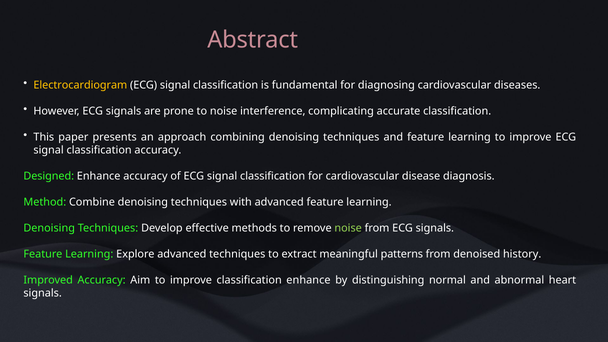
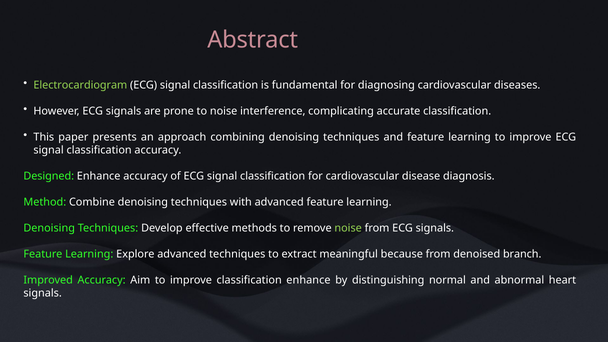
Electrocardiogram colour: yellow -> light green
patterns: patterns -> because
history: history -> branch
